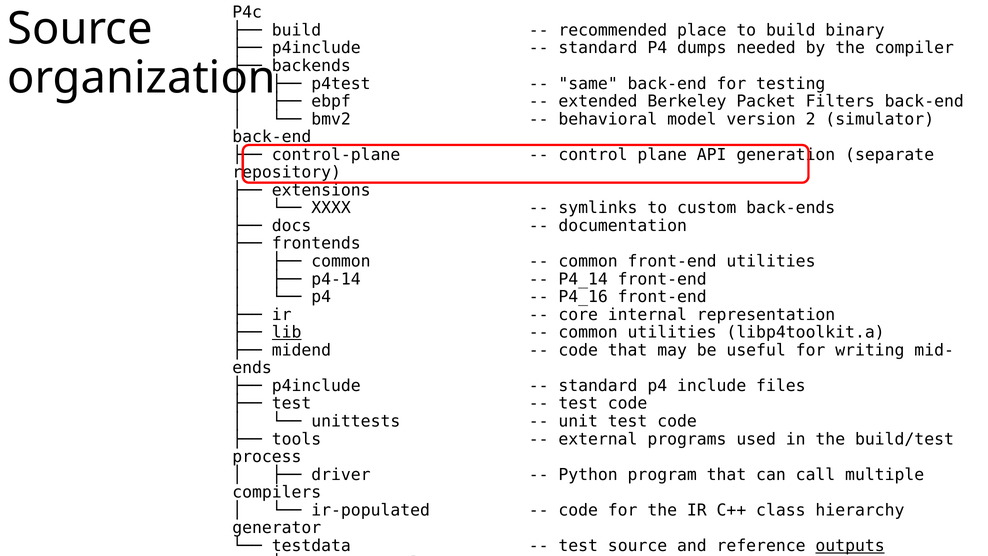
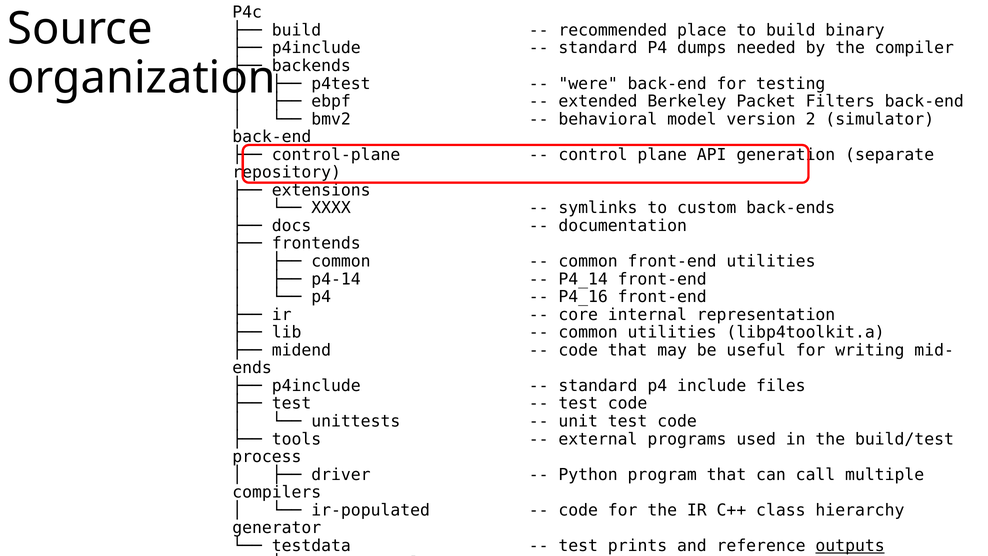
same: same -> were
lib underline: present -> none
test source: source -> prints
